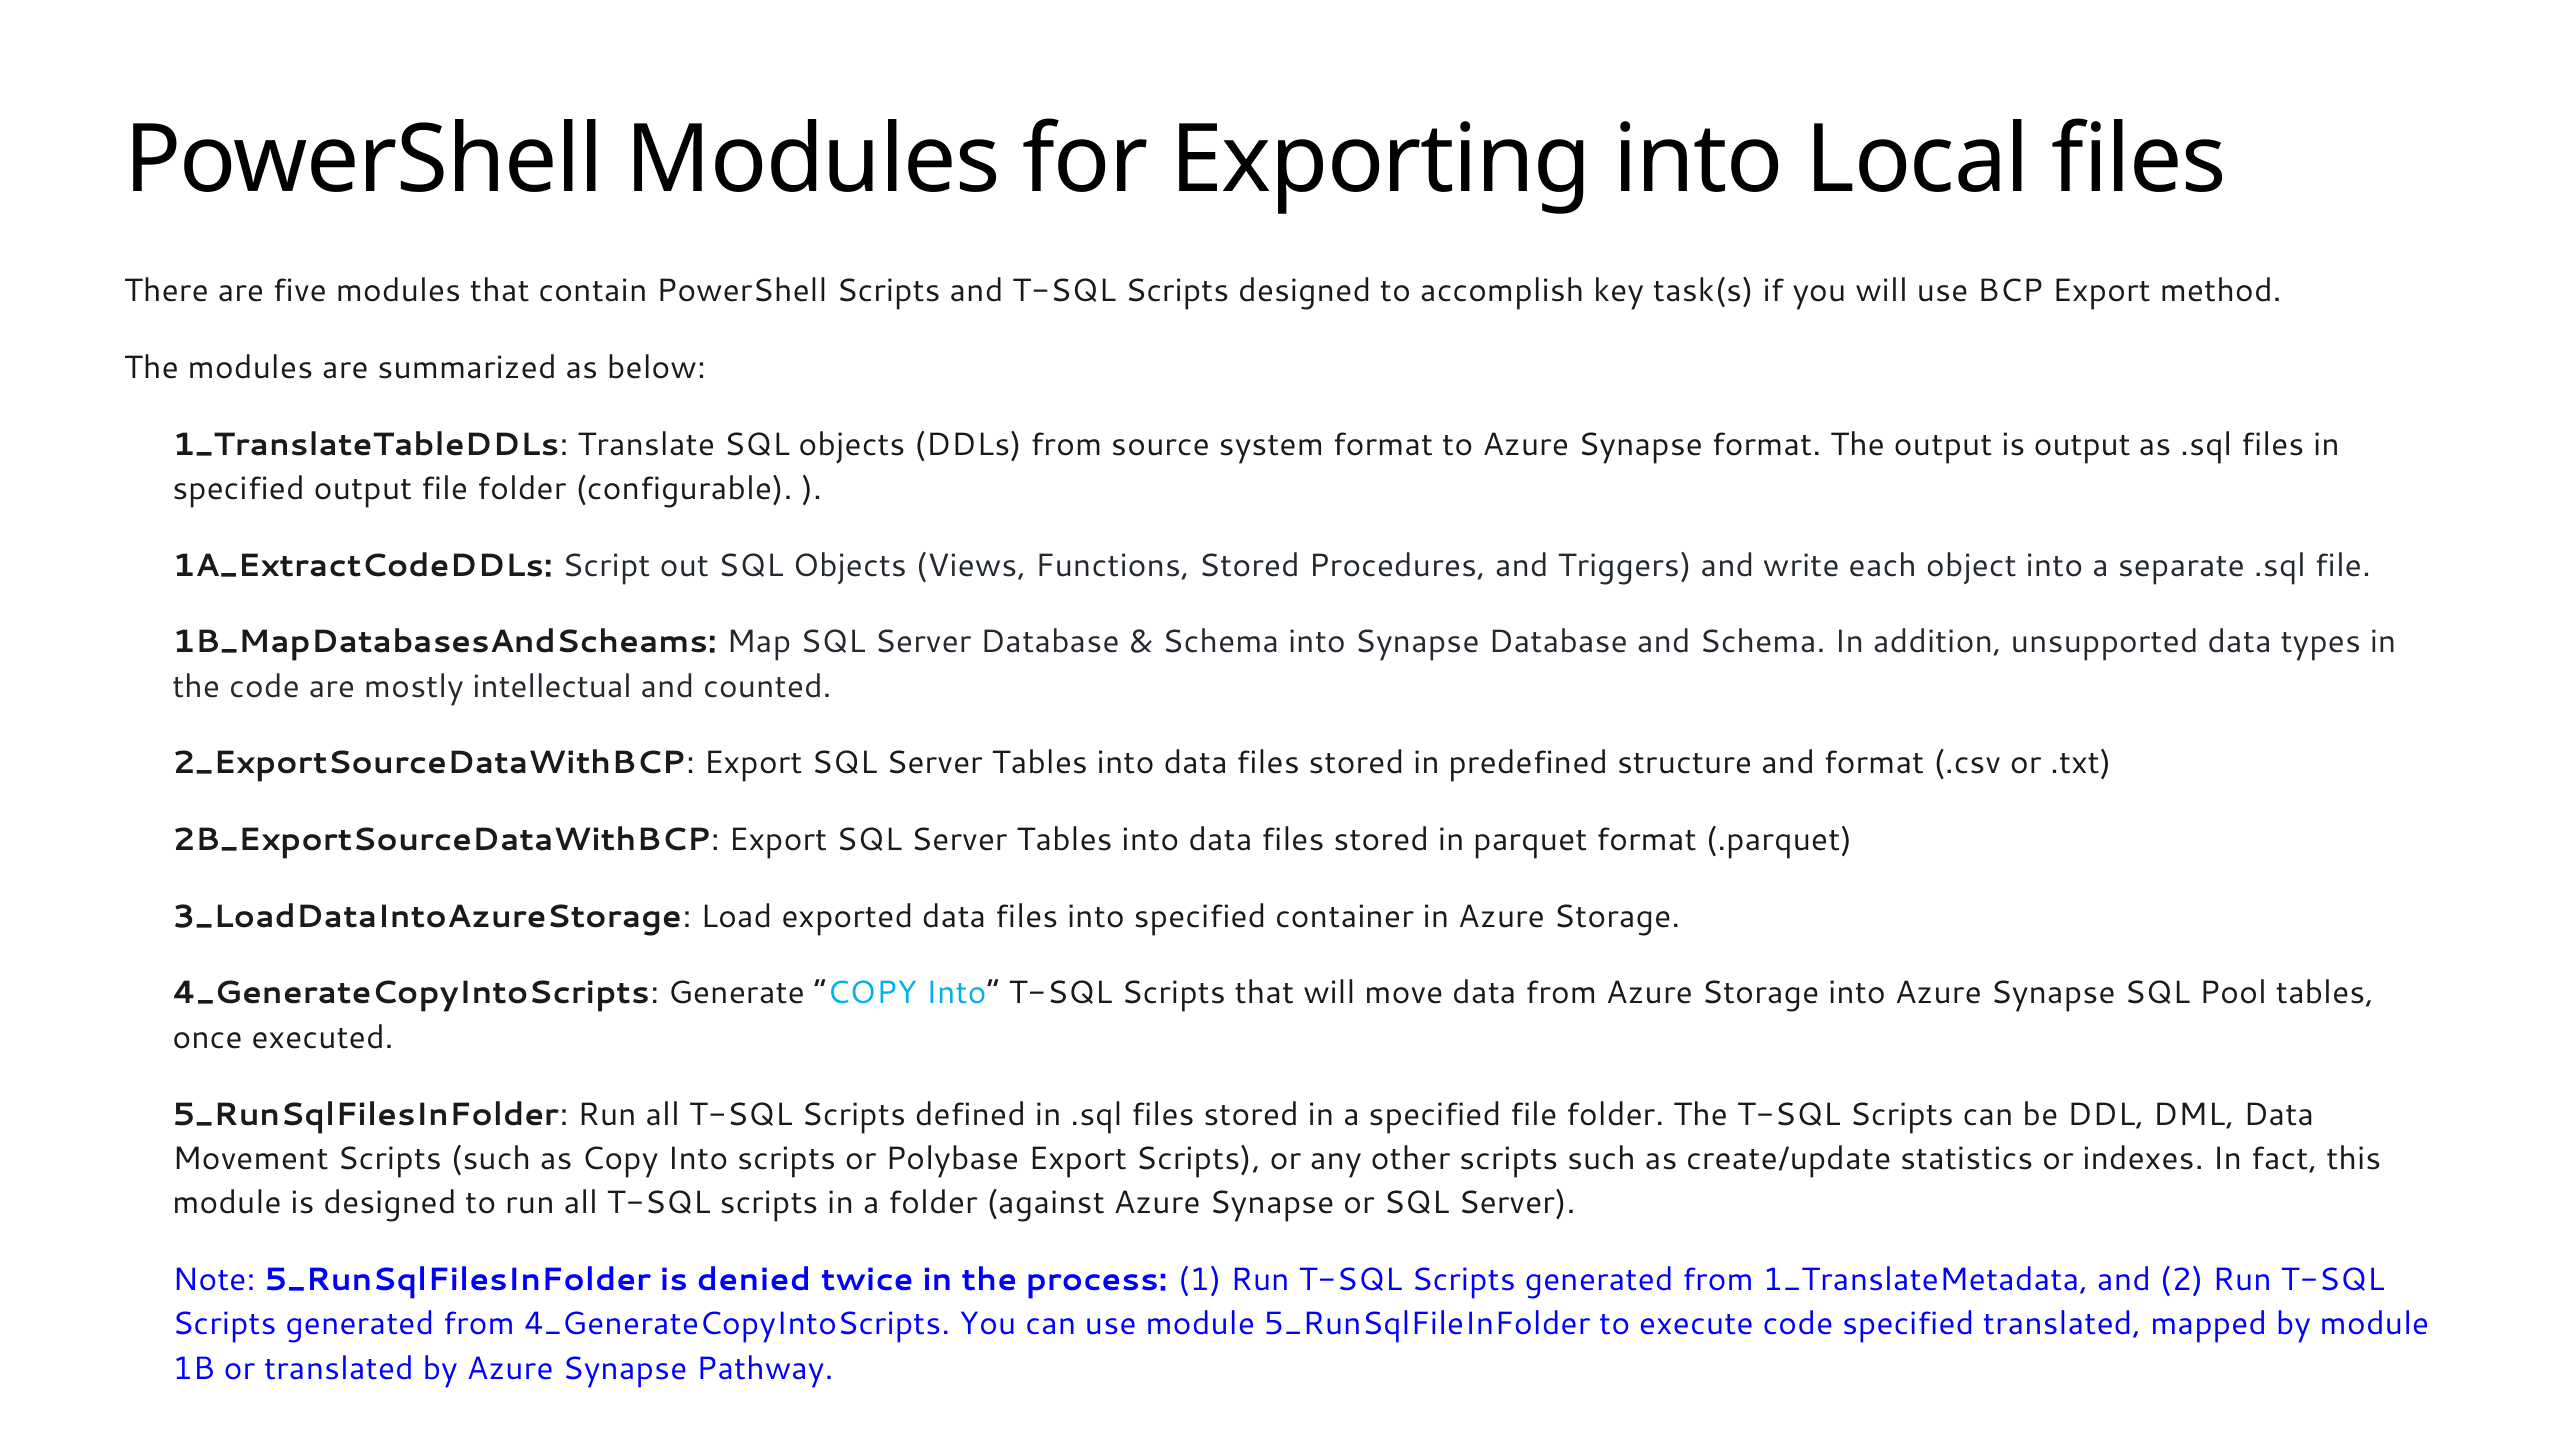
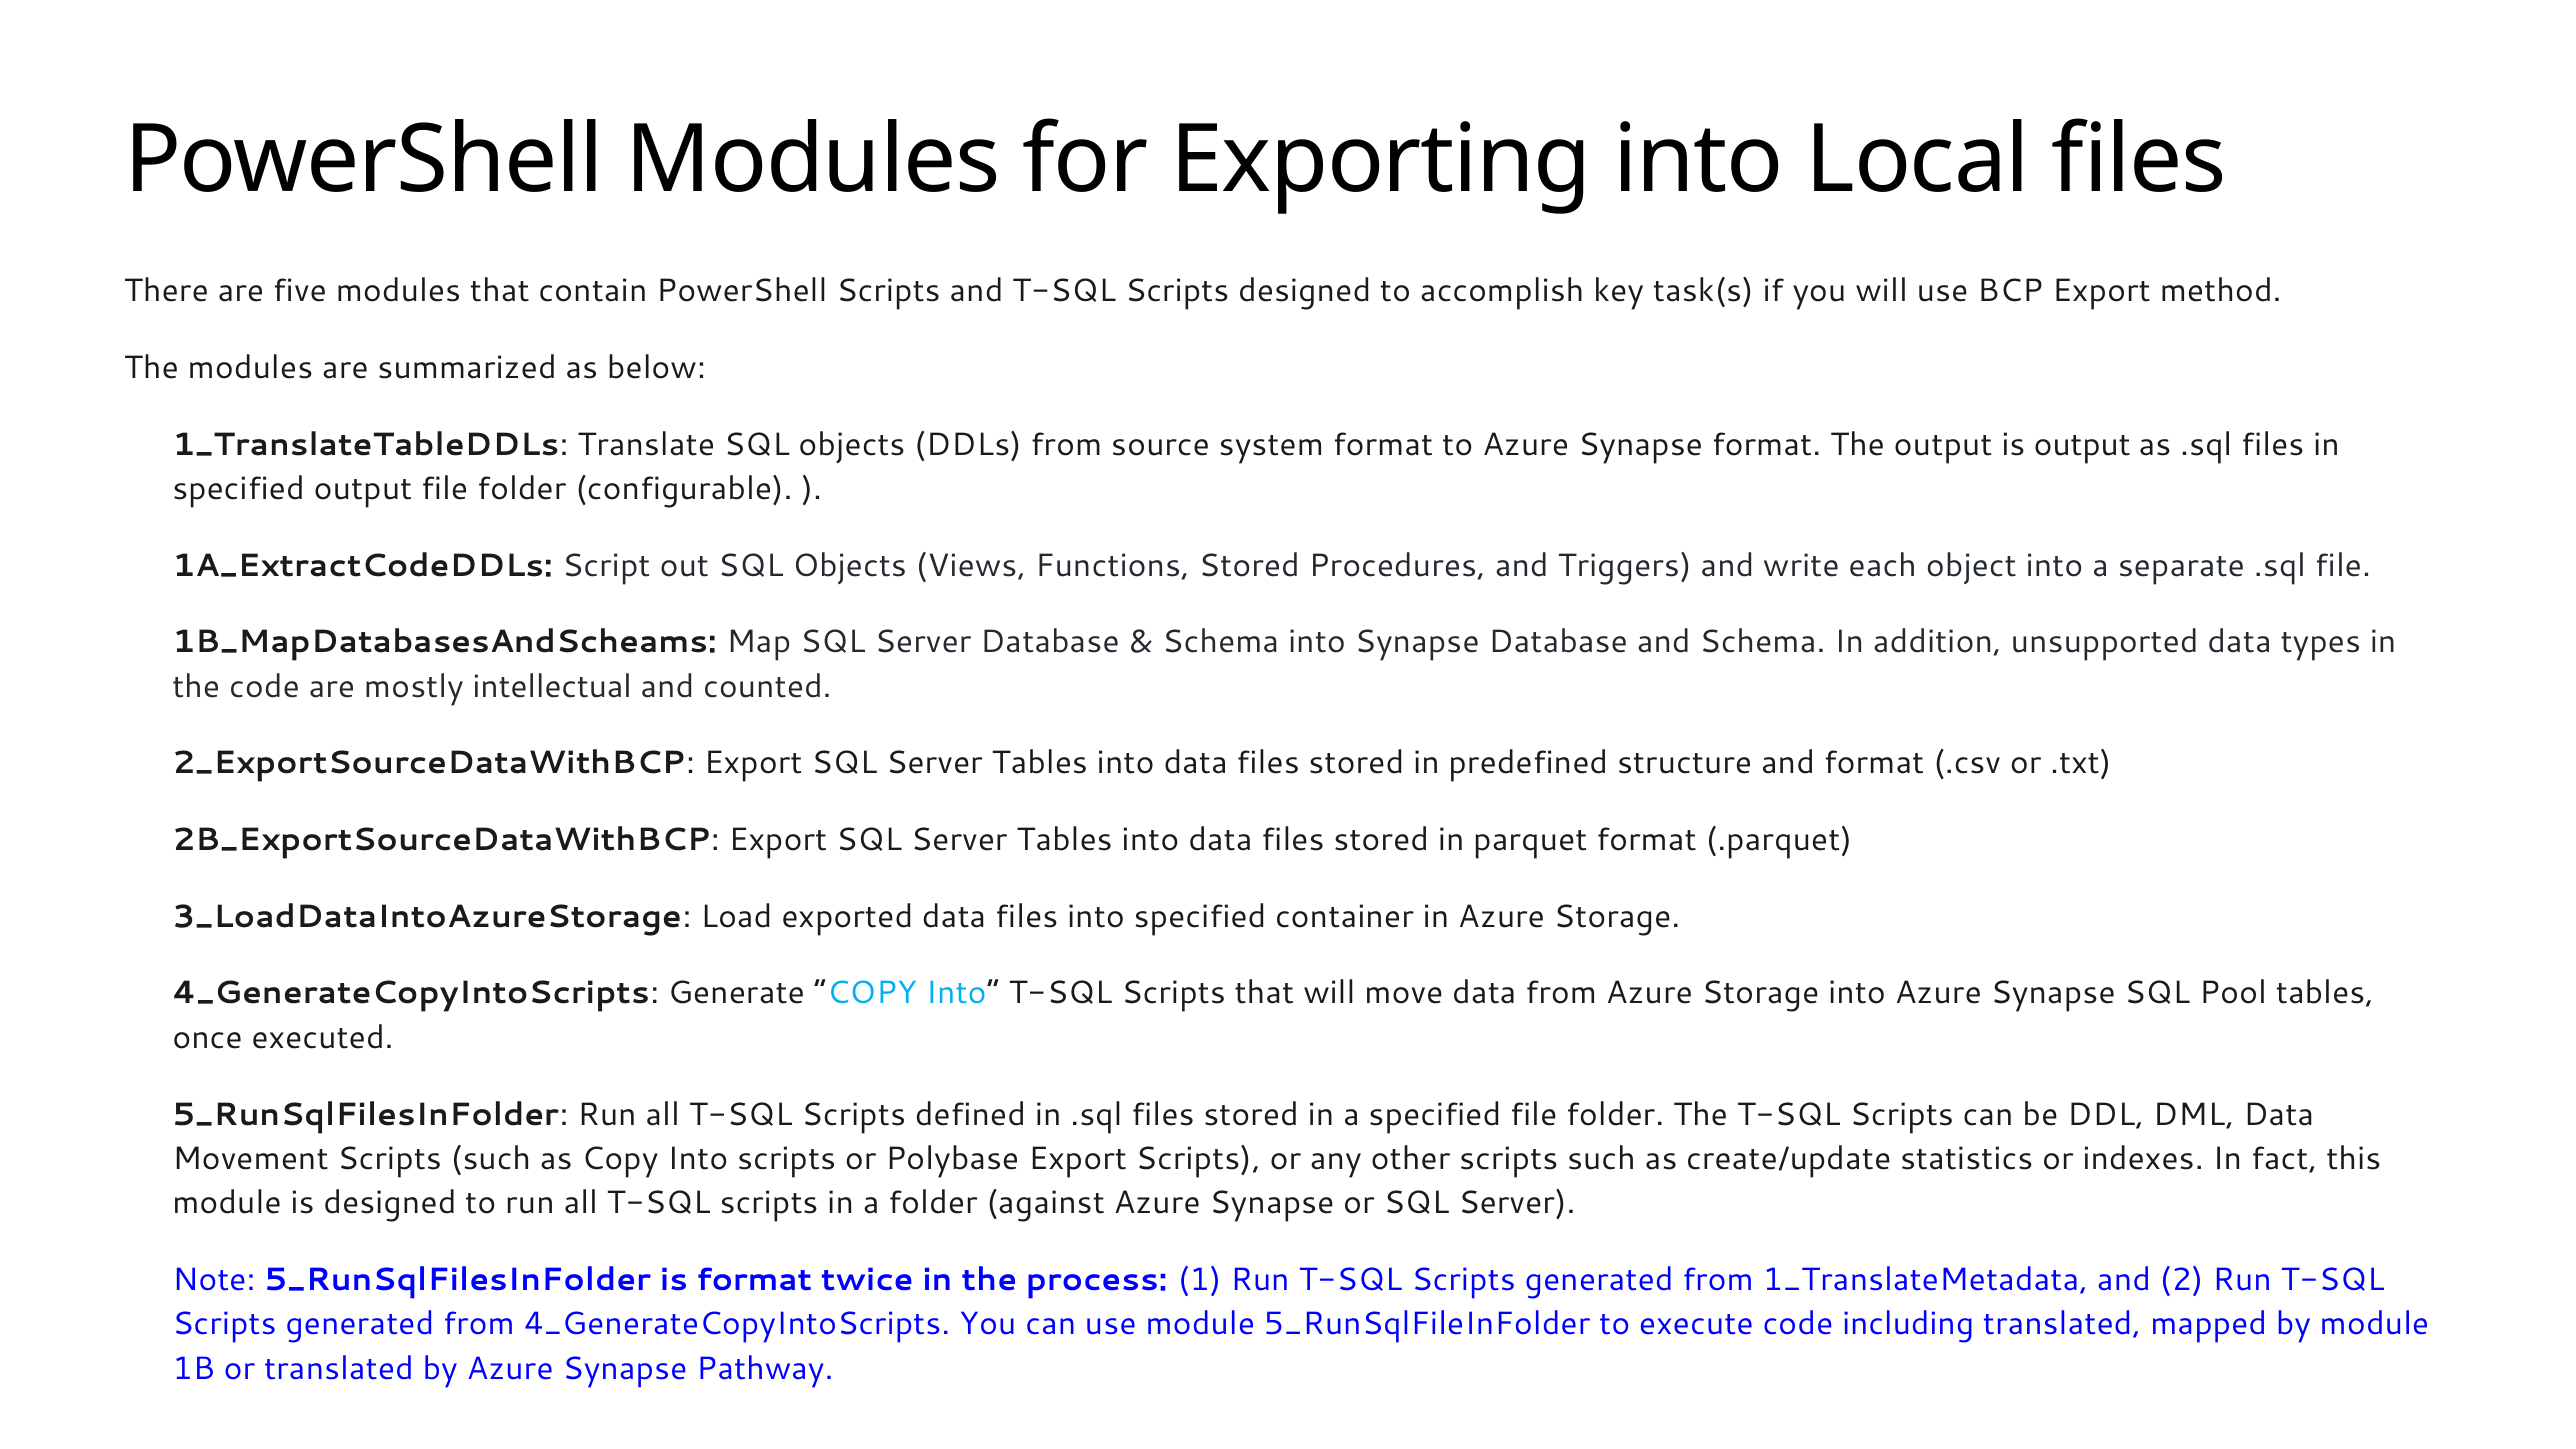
is denied: denied -> format
code specified: specified -> including
